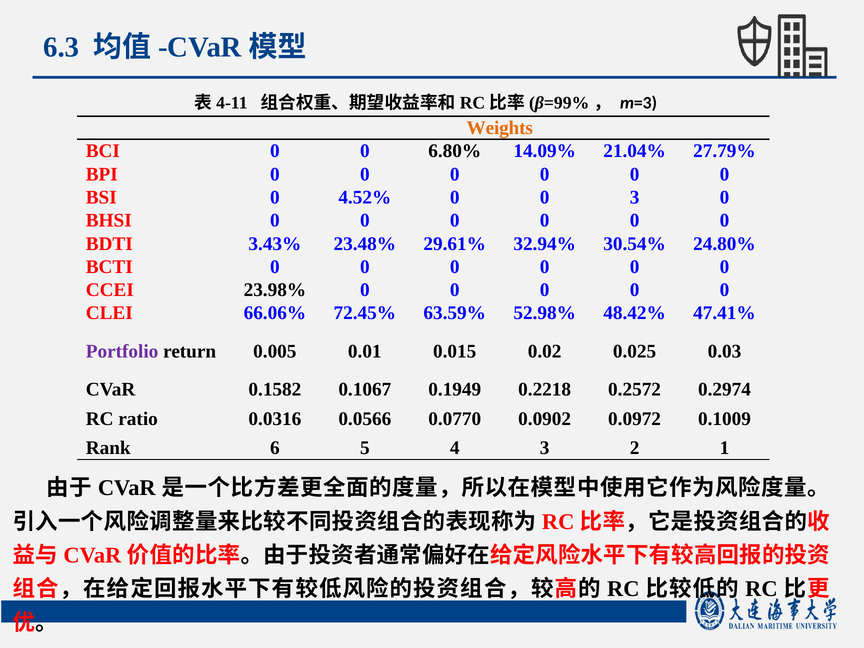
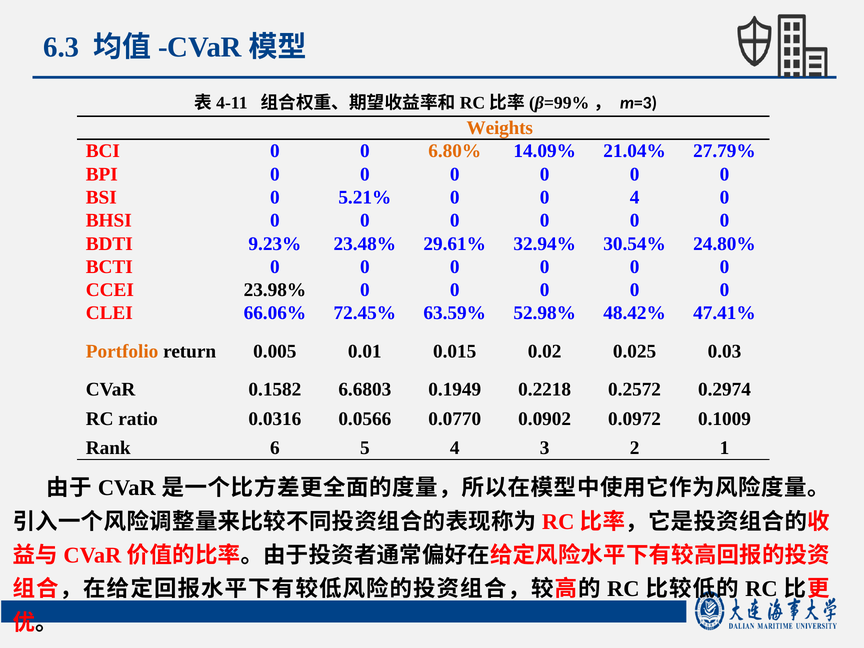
6.80% colour: black -> orange
4.52%: 4.52% -> 5.21%
0 3: 3 -> 4
3.43%: 3.43% -> 9.23%
Portfolio colour: purple -> orange
0.1067: 0.1067 -> 6.6803
